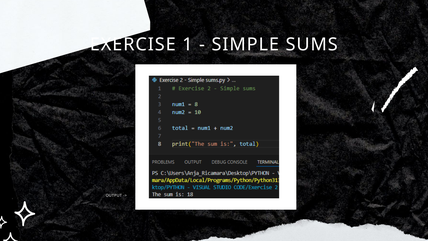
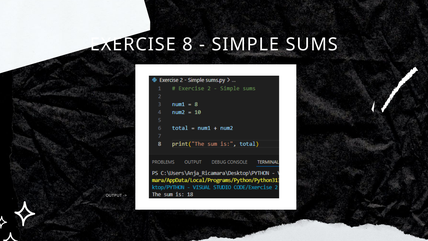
1: 1 -> 8
